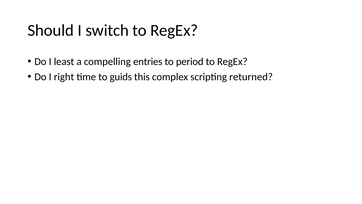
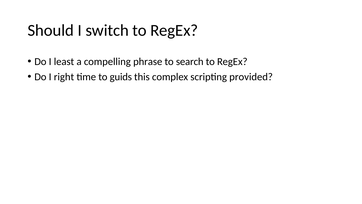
entries: entries -> phrase
period: period -> search
returned: returned -> provided
